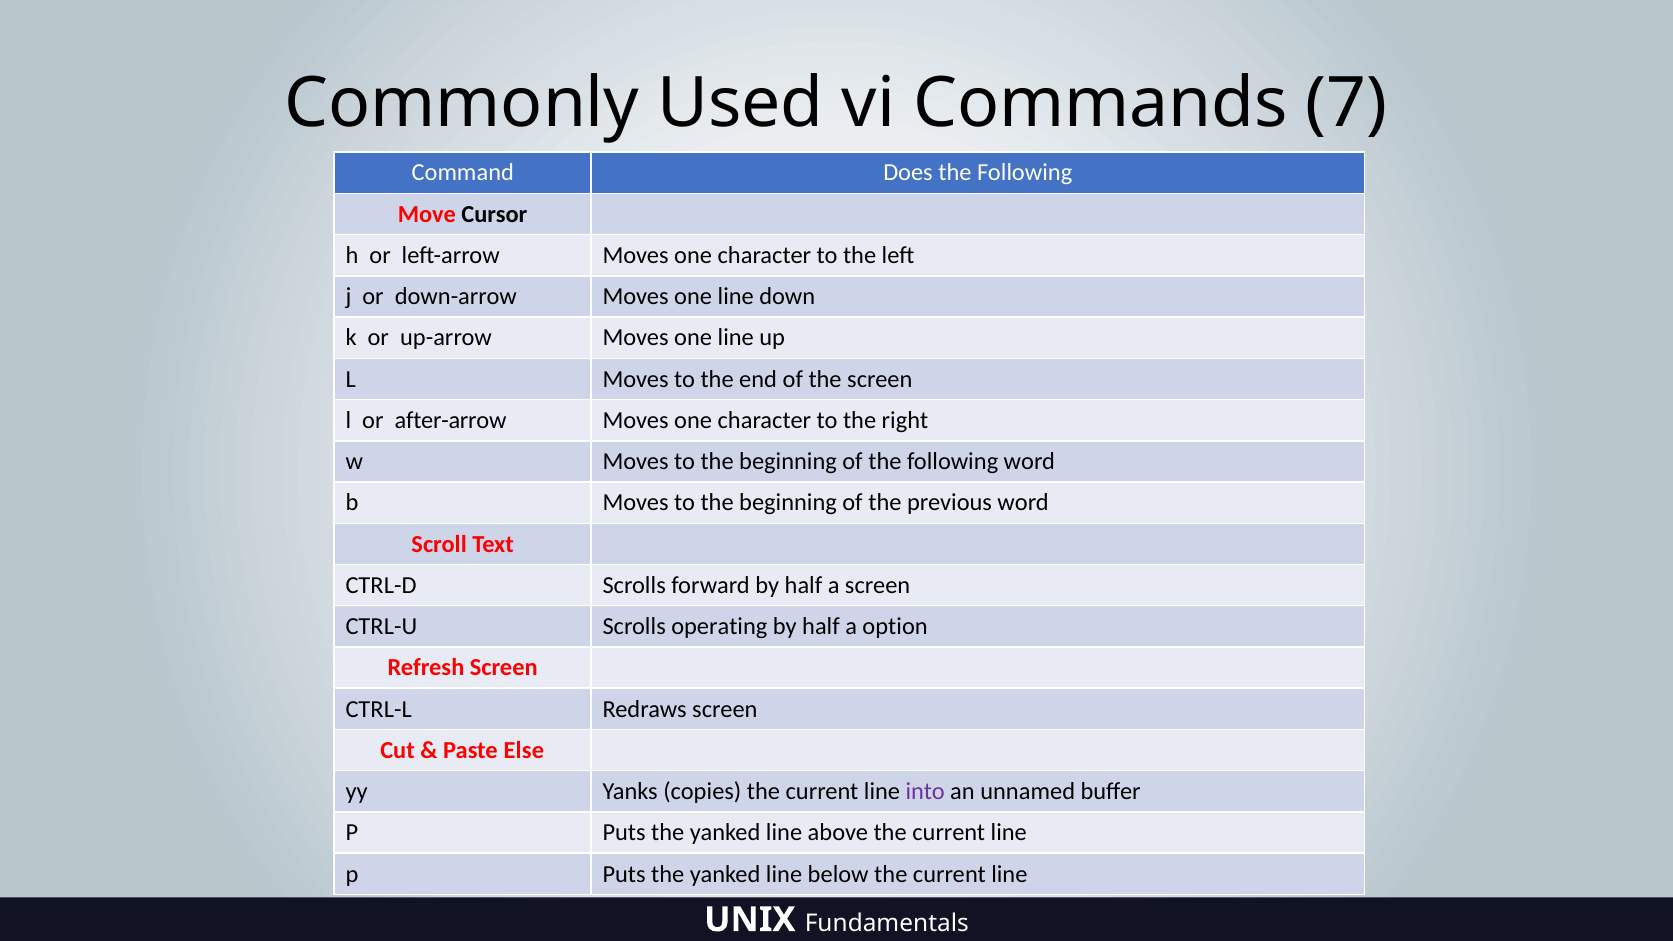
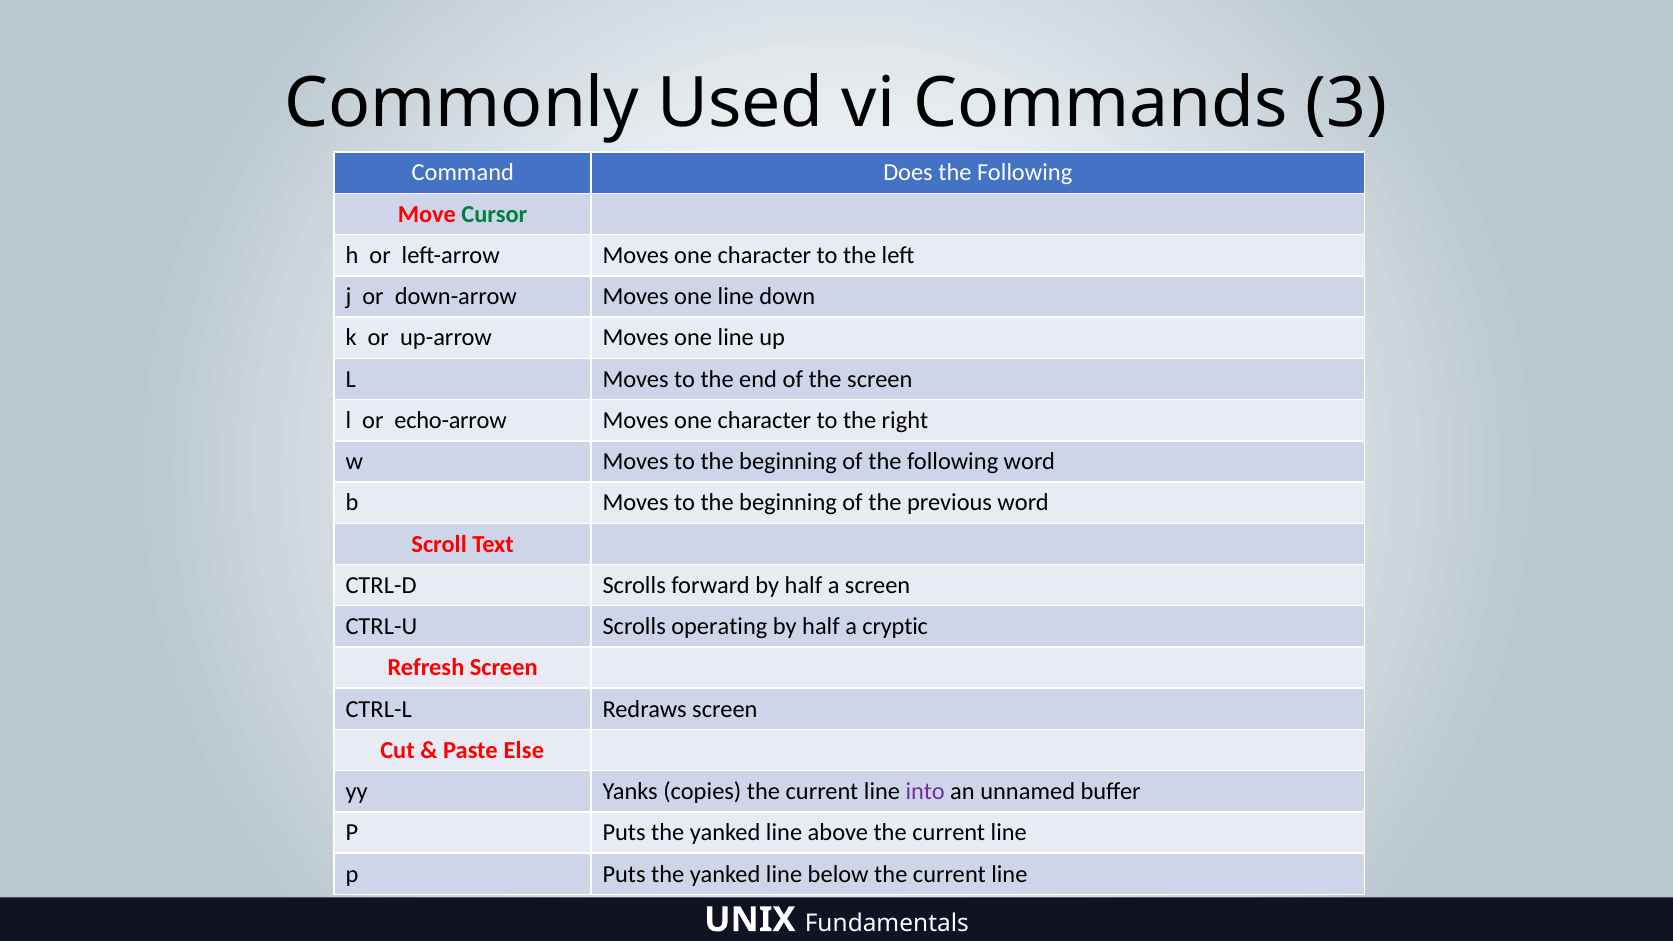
7: 7 -> 3
Cursor colour: black -> green
after-arrow: after-arrow -> echo-arrow
option: option -> cryptic
